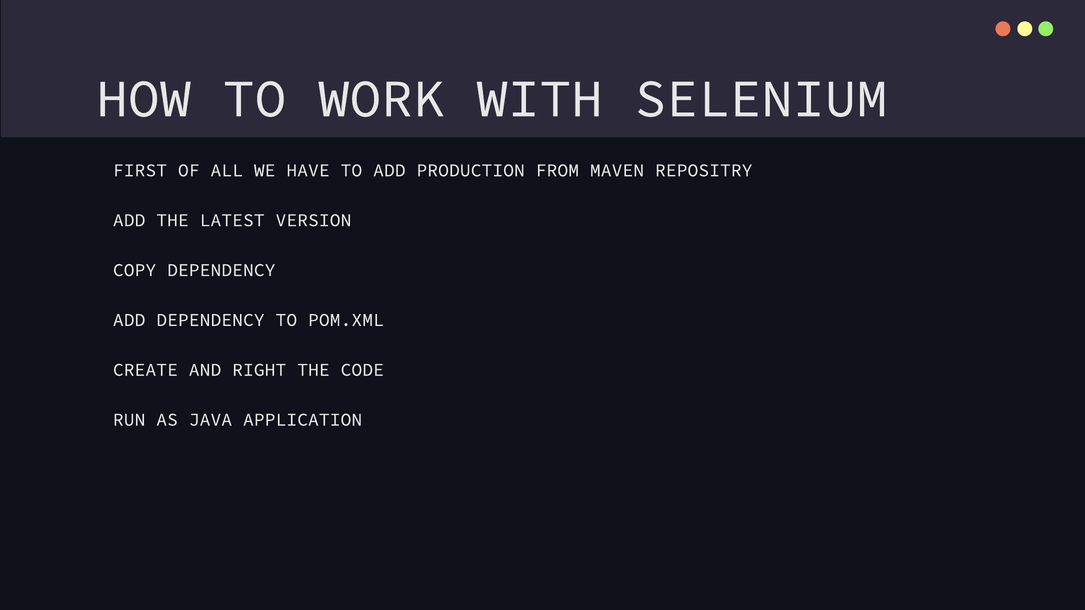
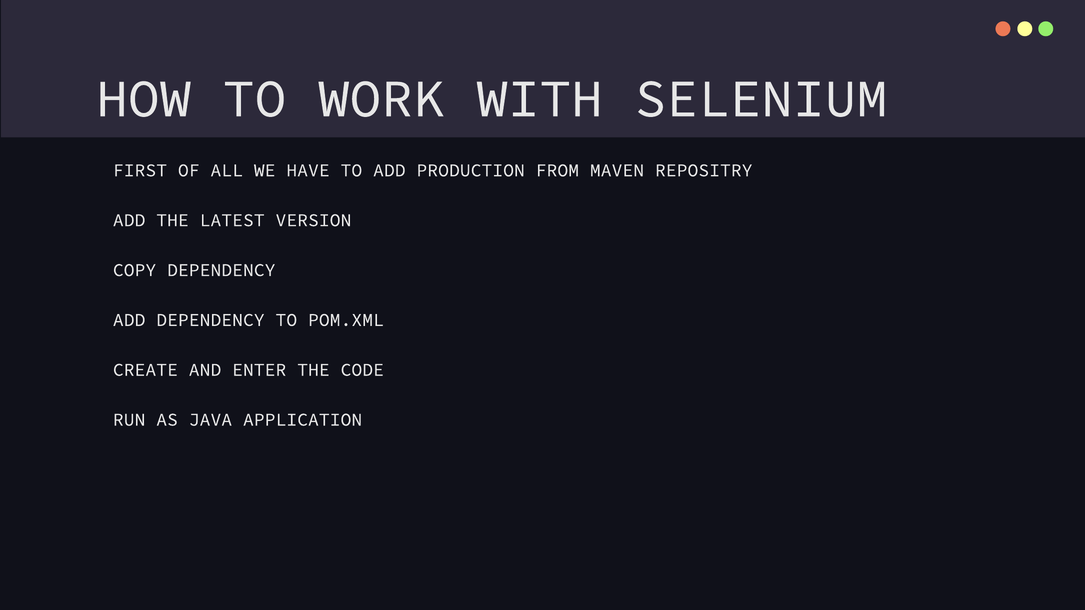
RIGHT: RIGHT -> ENTER
